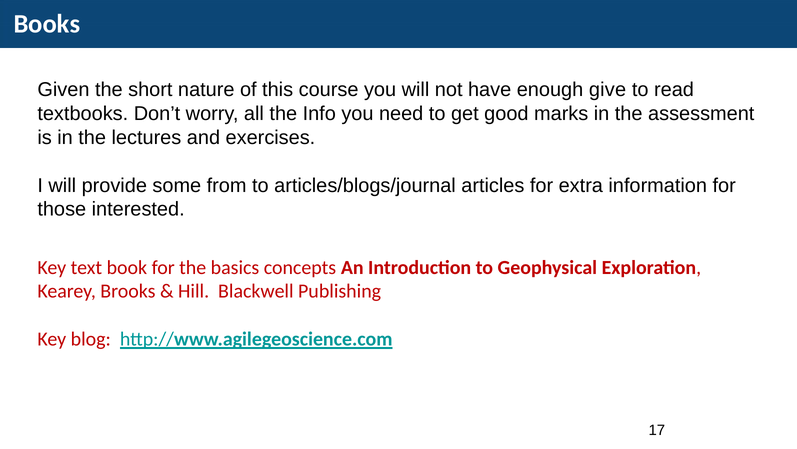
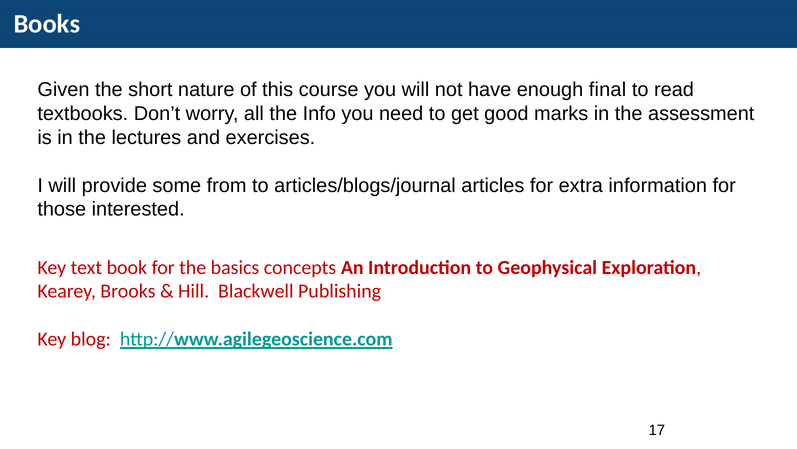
give: give -> final
